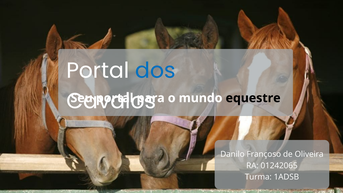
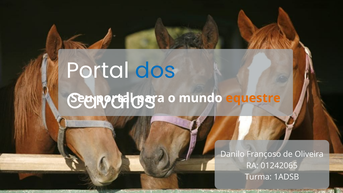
equestre colour: black -> orange
